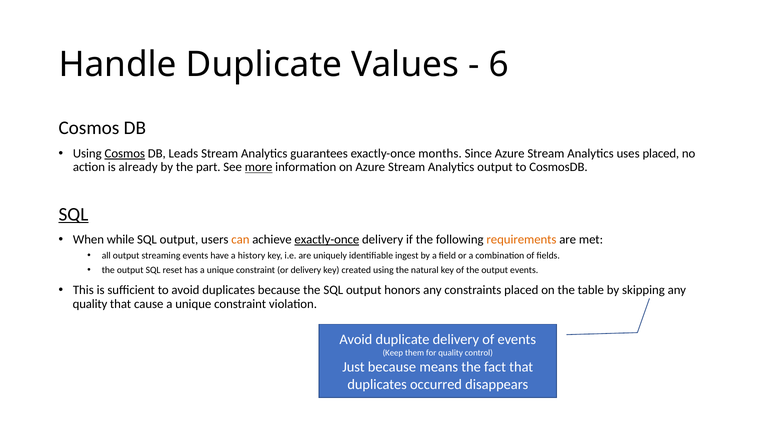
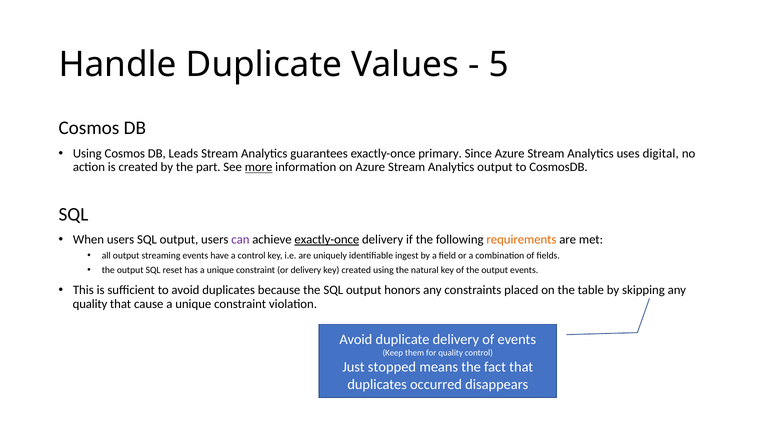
6: 6 -> 5
Cosmos at (125, 153) underline: present -> none
months: months -> primary
uses placed: placed -> digital
is already: already -> created
SQL at (73, 214) underline: present -> none
When while: while -> users
can colour: orange -> purple
a history: history -> control
Just because: because -> stopped
